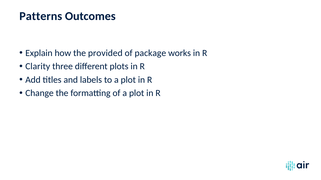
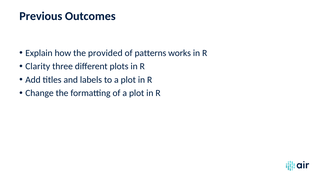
Patterns: Patterns -> Previous
package: package -> patterns
